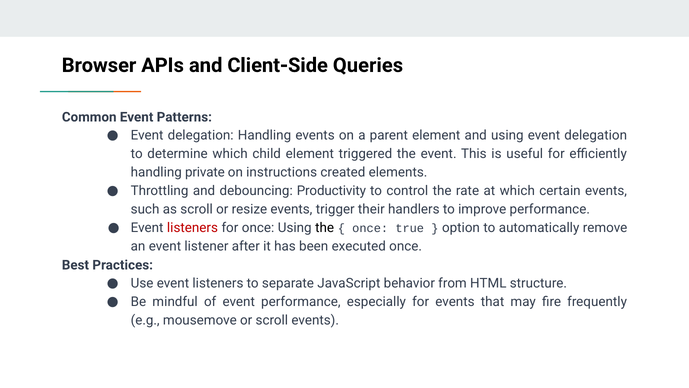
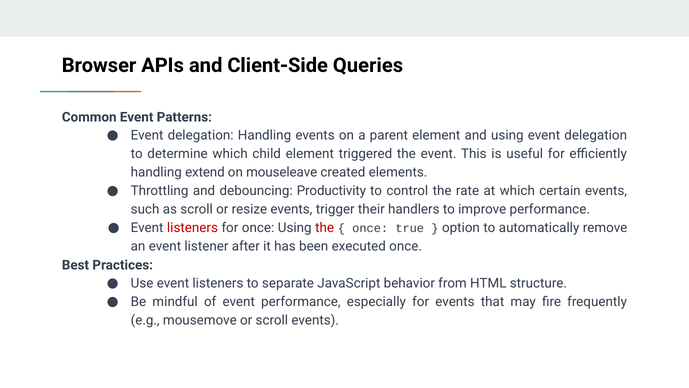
private: private -> extend
instructions: instructions -> mouseleave
the at (325, 228) colour: black -> red
